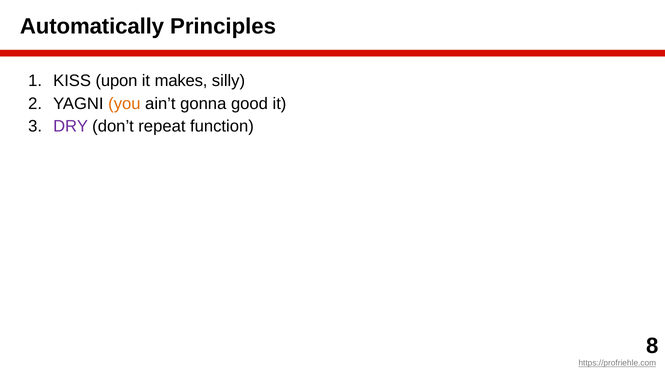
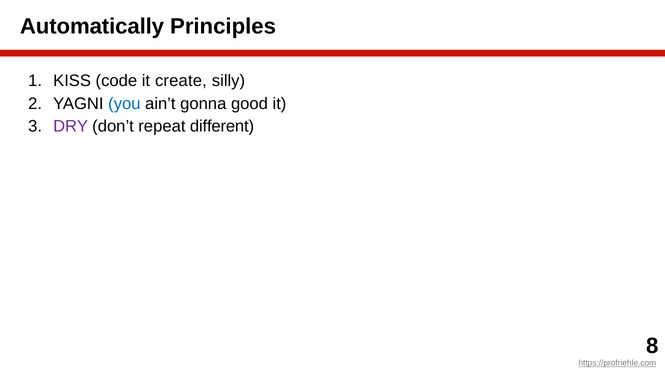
upon: upon -> code
makes: makes -> create
you colour: orange -> blue
function: function -> different
